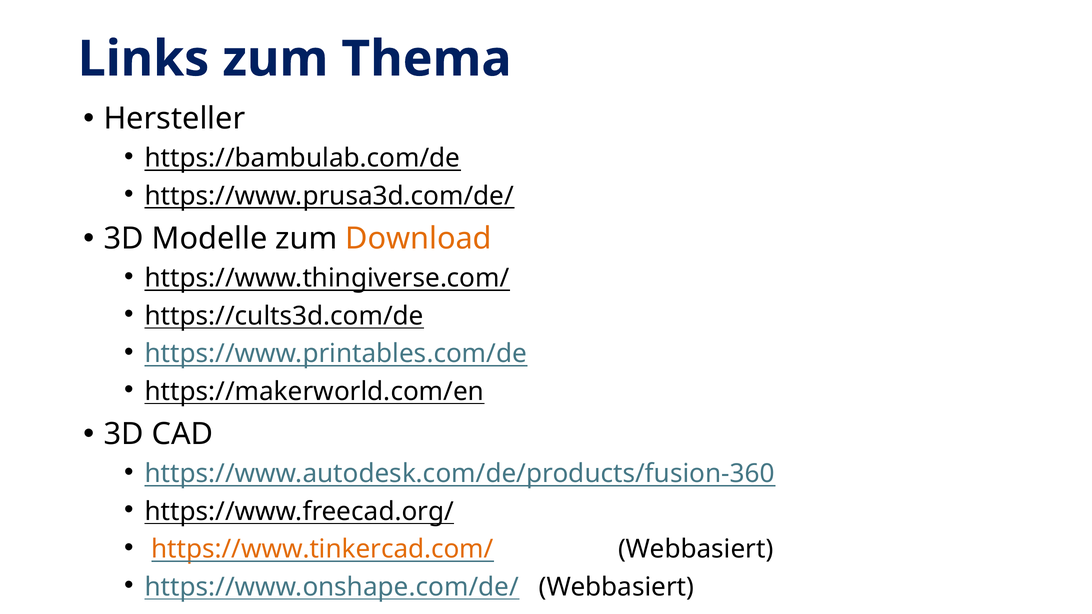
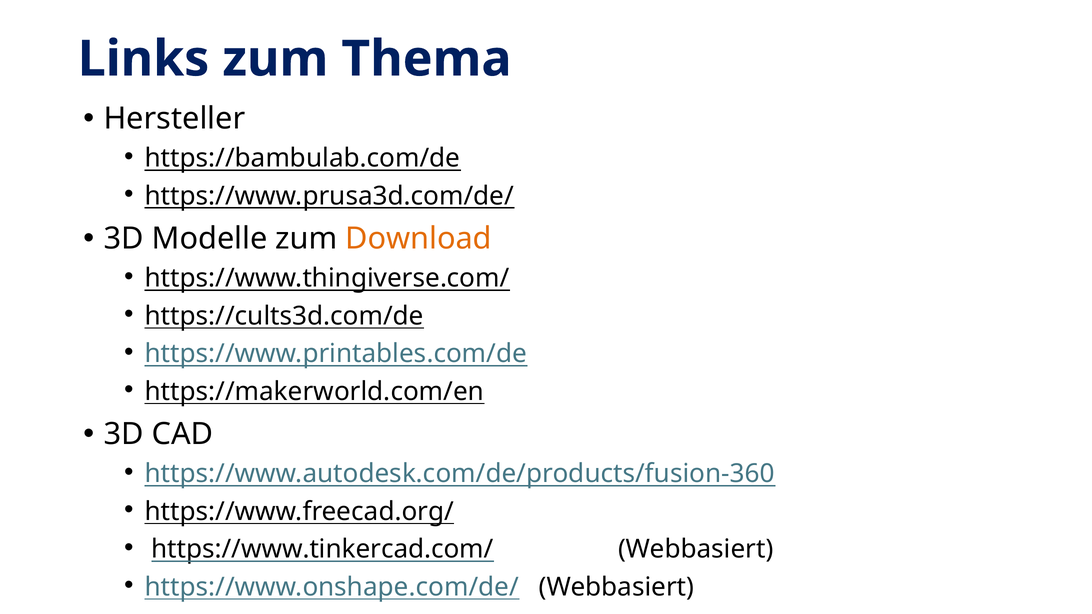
https://www.tinkercad.com/ colour: orange -> black
